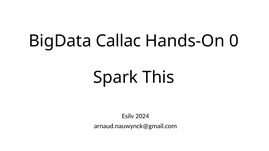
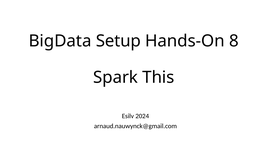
Callac: Callac -> Setup
0: 0 -> 8
